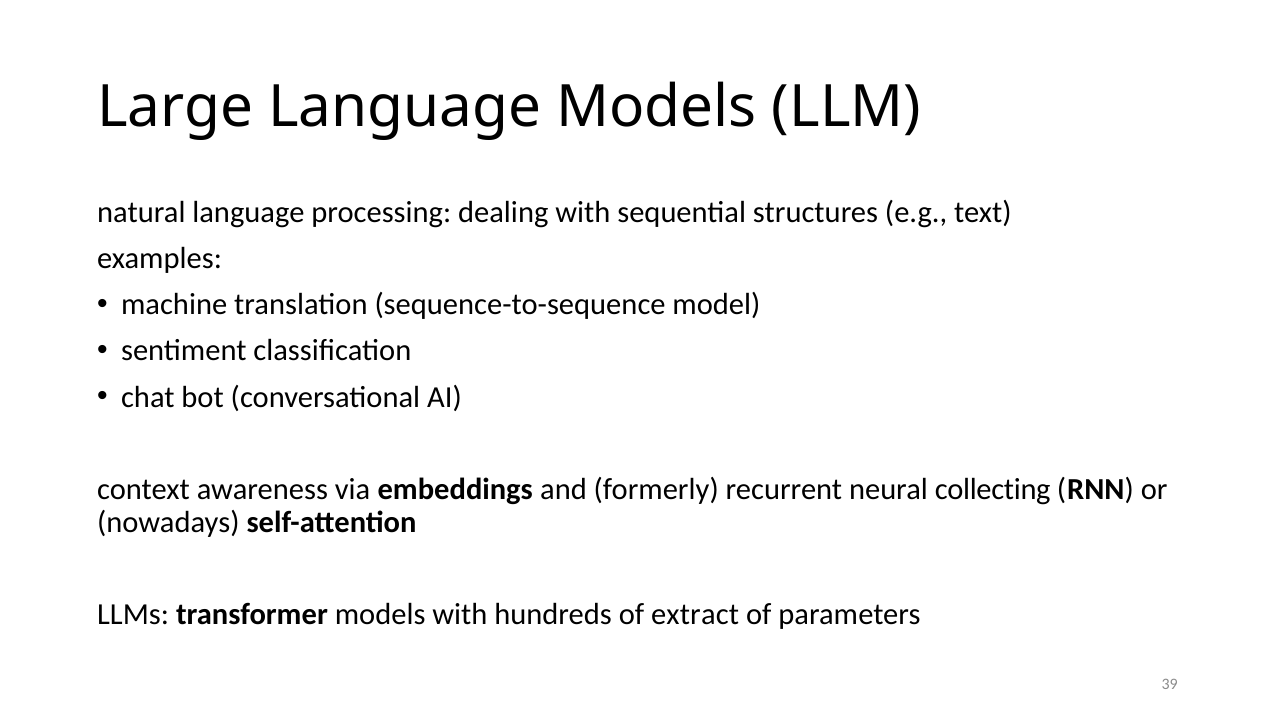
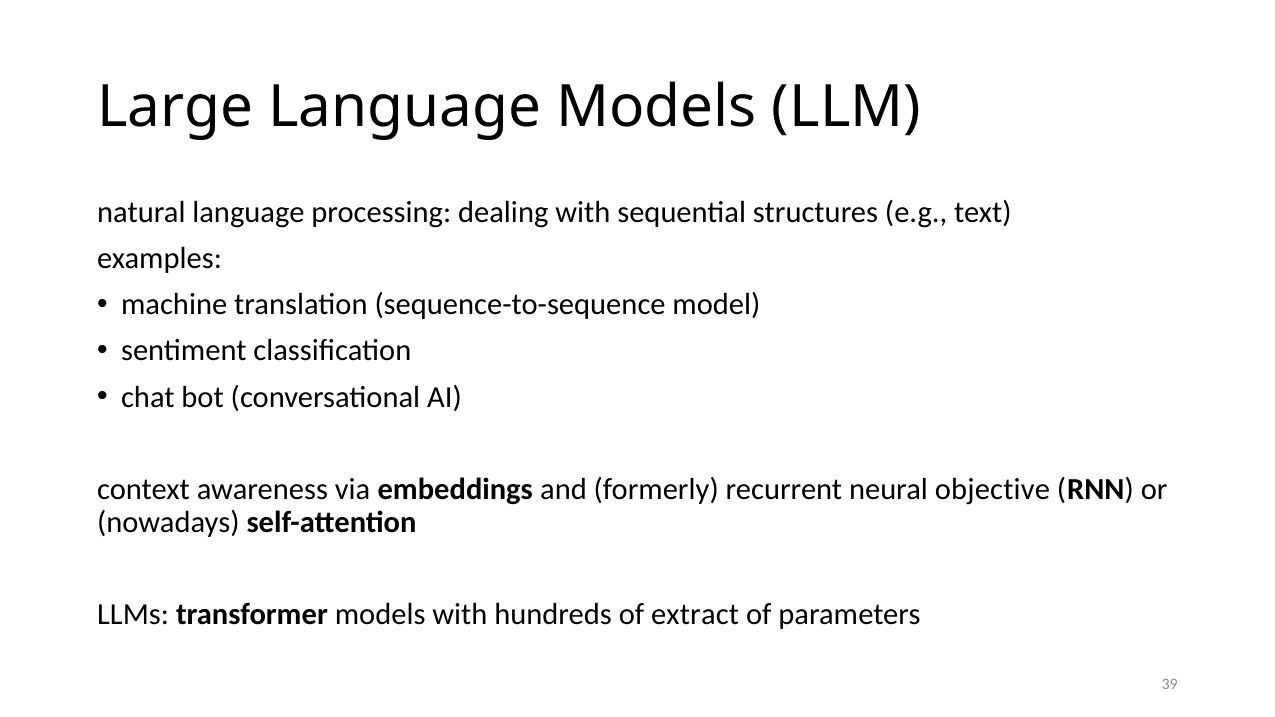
collecting: collecting -> objective
